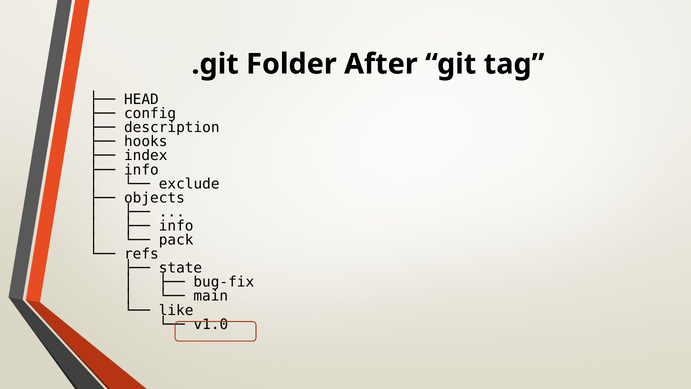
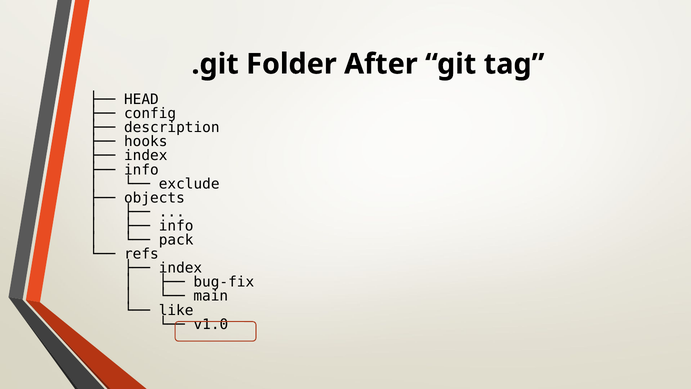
state at (180, 268): state -> index
